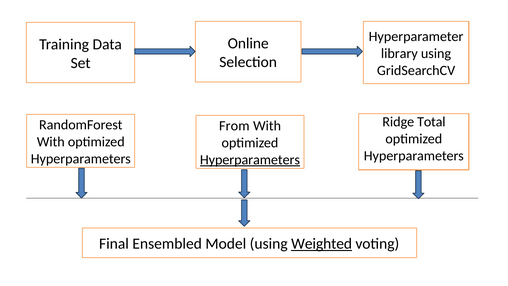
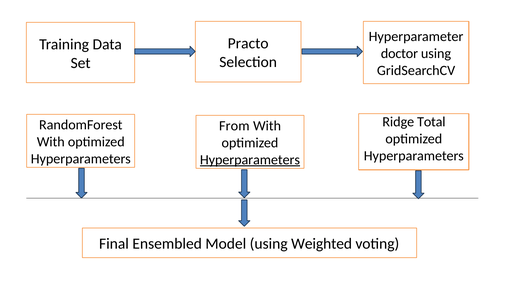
Online: Online -> Practo
library: library -> doctor
Weighted underline: present -> none
